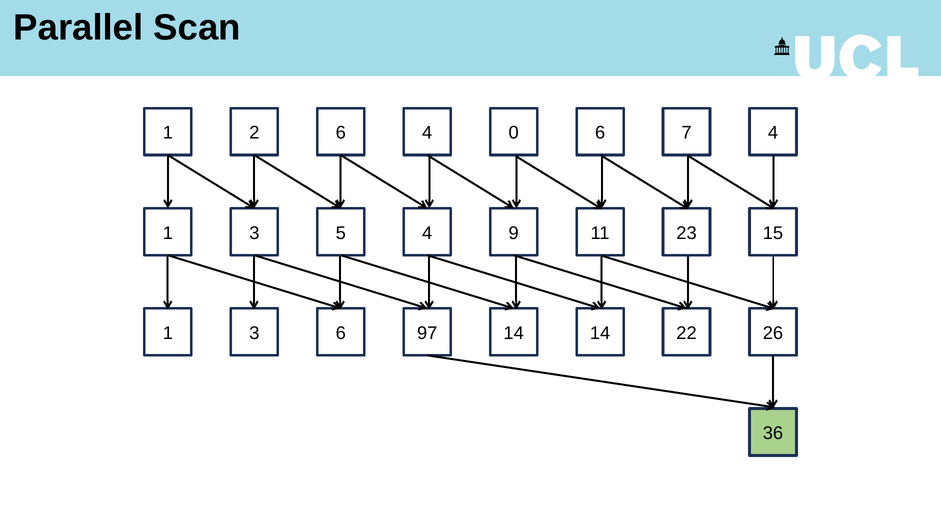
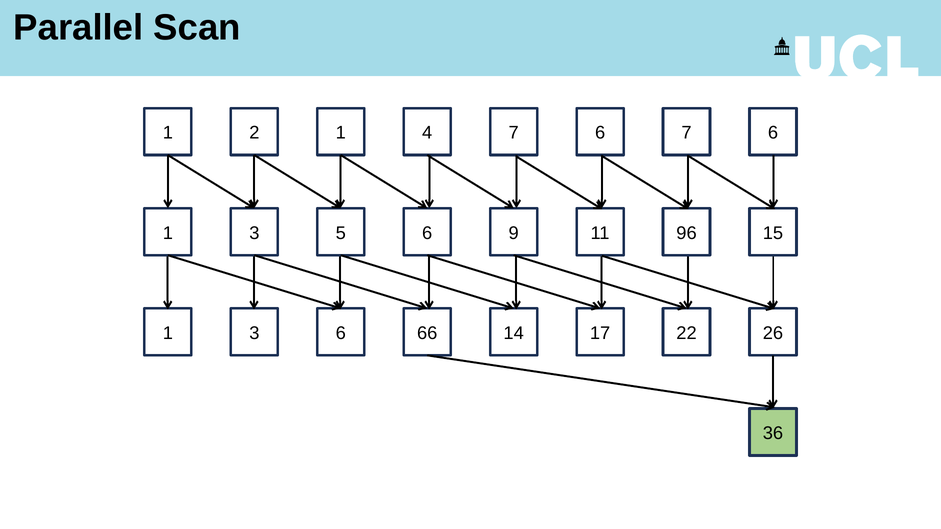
6 at (341, 133): 6 -> 1
4 0: 0 -> 7
6 7 4: 4 -> 6
5 4: 4 -> 6
23: 23 -> 96
97: 97 -> 66
14 14: 14 -> 17
